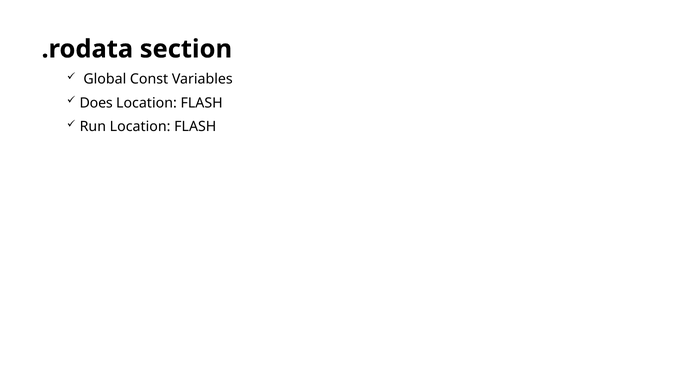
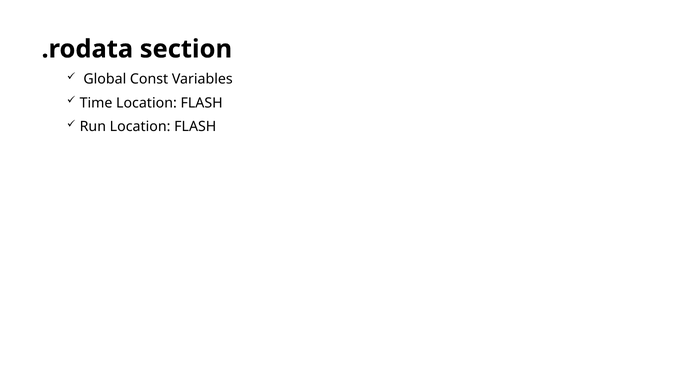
Does: Does -> Time
